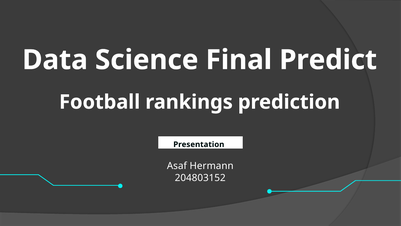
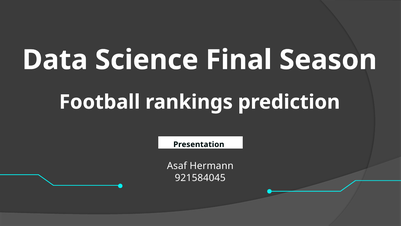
Predict: Predict -> Season
204803152: 204803152 -> 921584045
